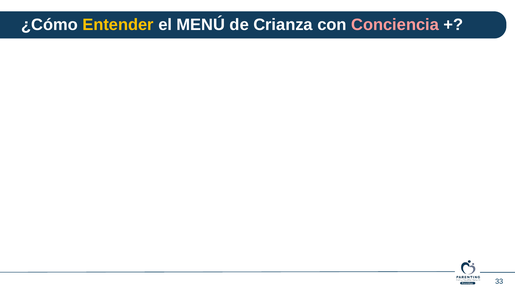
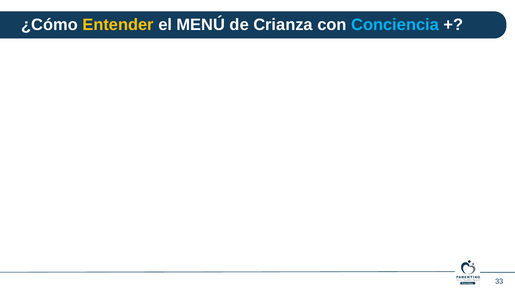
Conciencia colour: pink -> light blue
